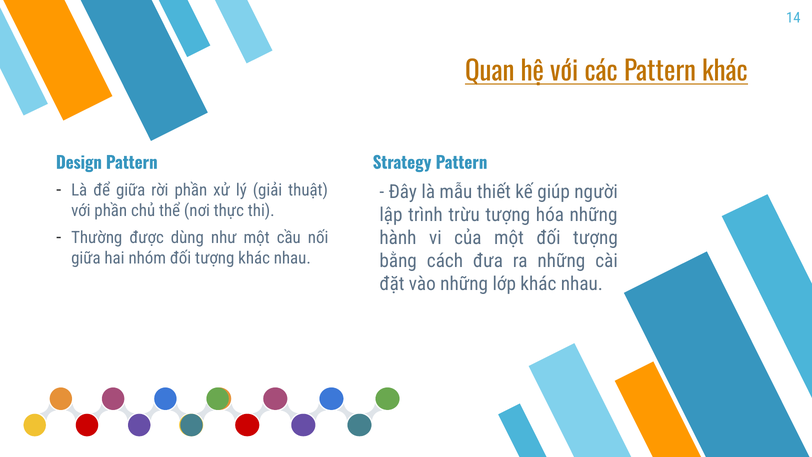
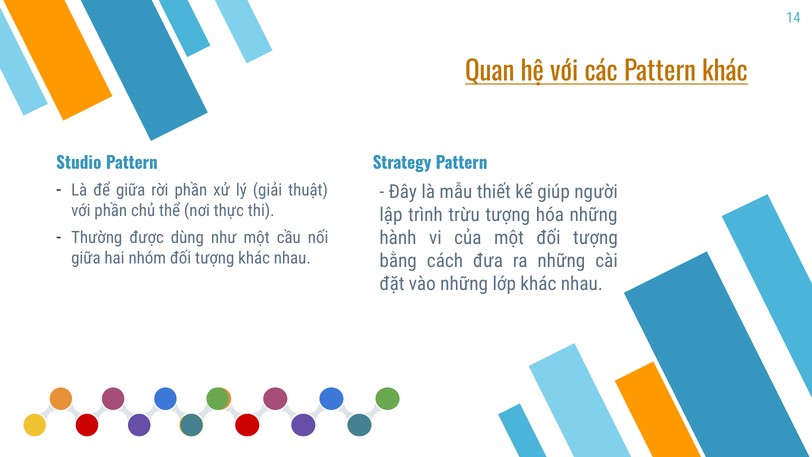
Design: Design -> Studio
